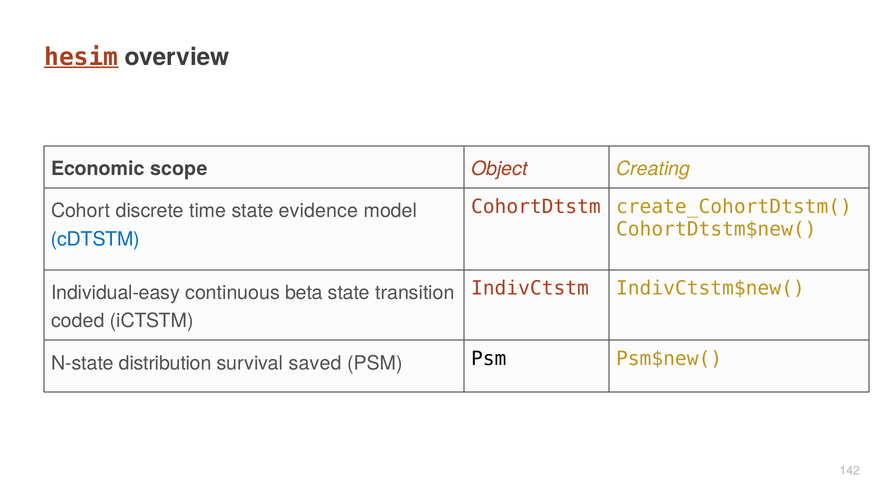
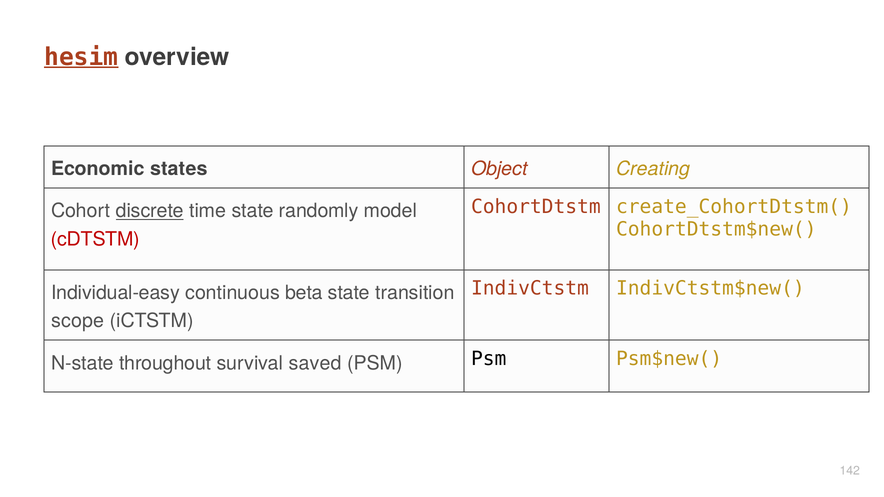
scope: scope -> states
discrete underline: none -> present
evidence: evidence -> randomly
cDTSTM colour: blue -> red
coded: coded -> scope
distribution: distribution -> throughout
